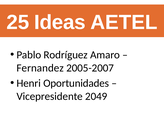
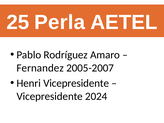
Ideas: Ideas -> Perla
Henri Oportunidades: Oportunidades -> Vicepresidente
2049: 2049 -> 2024
